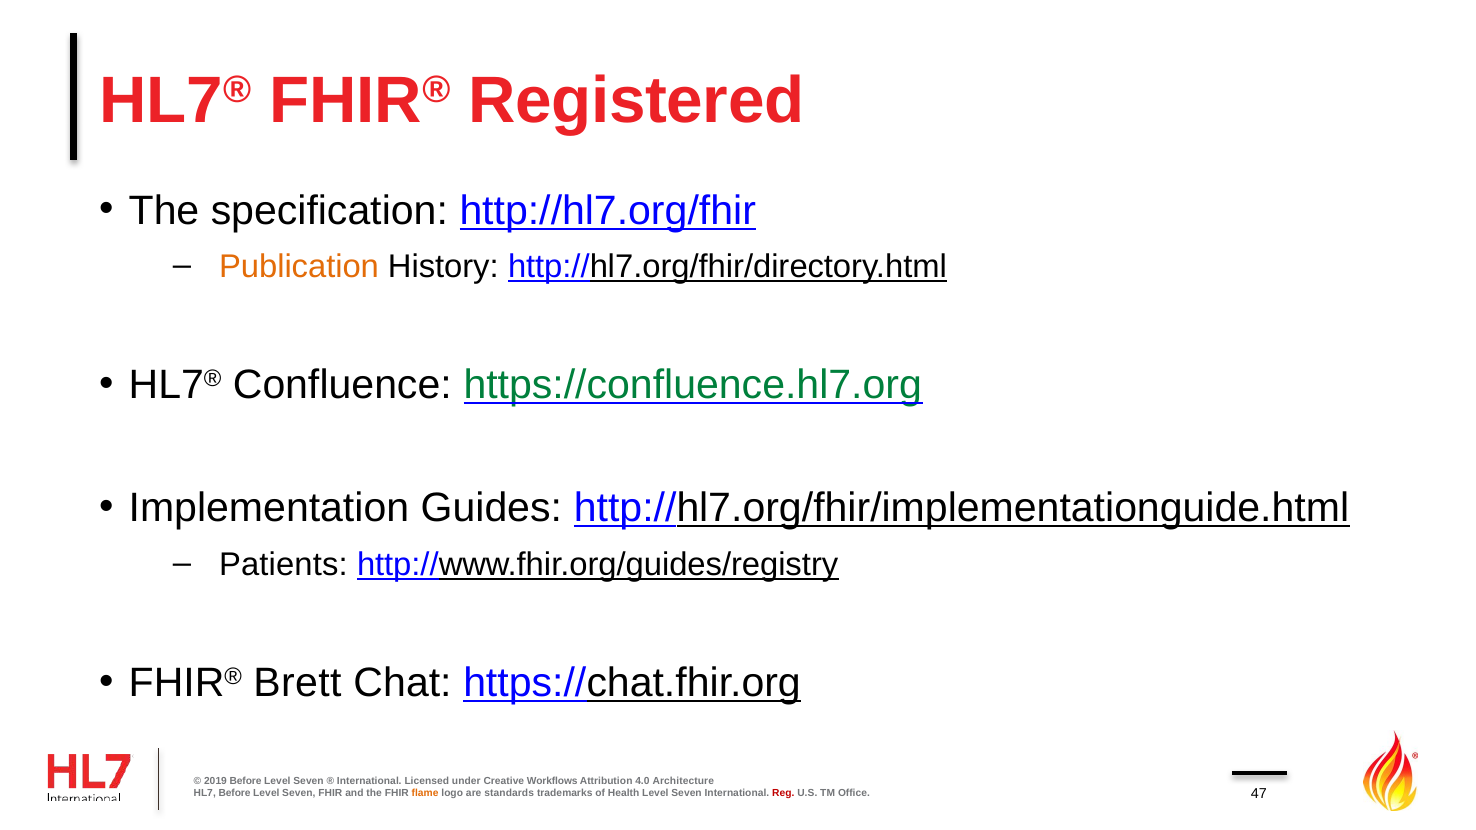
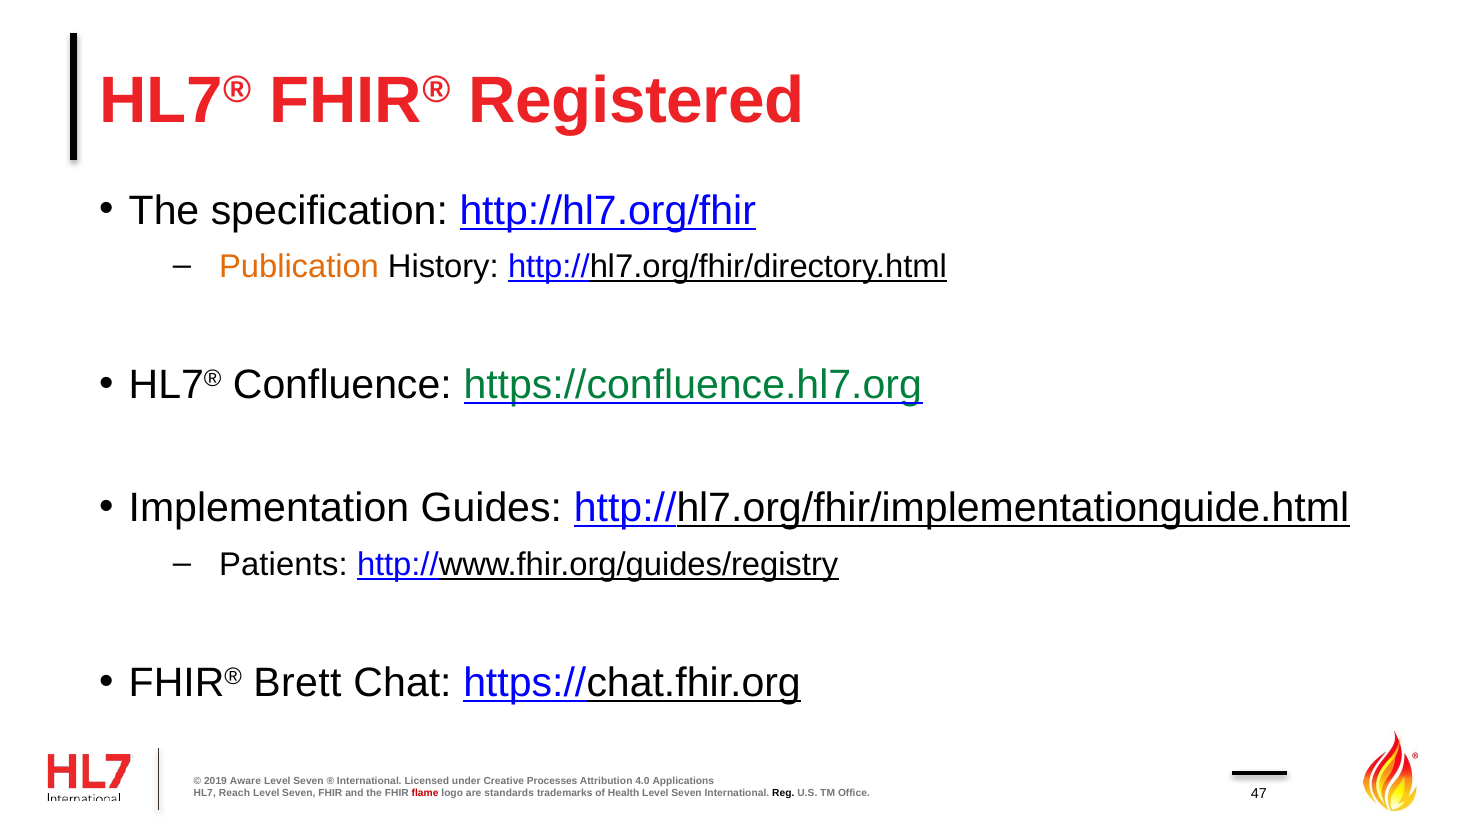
2019 Before: Before -> Aware
Workflows: Workflows -> Processes
Architecture: Architecture -> Applications
HL7 Before: Before -> Reach
flame colour: orange -> red
Reg colour: red -> black
